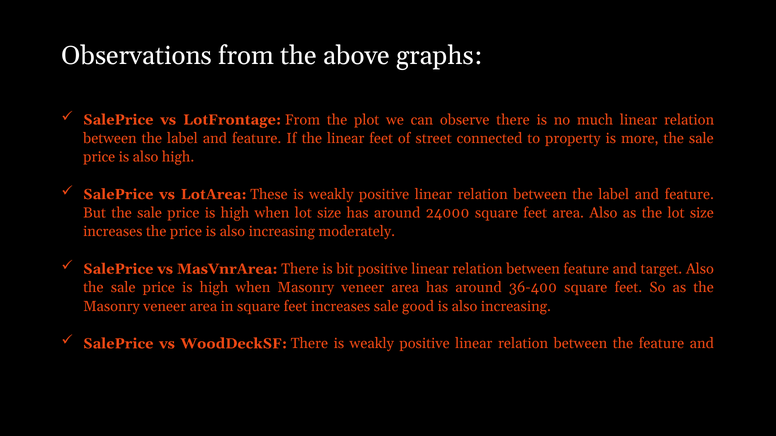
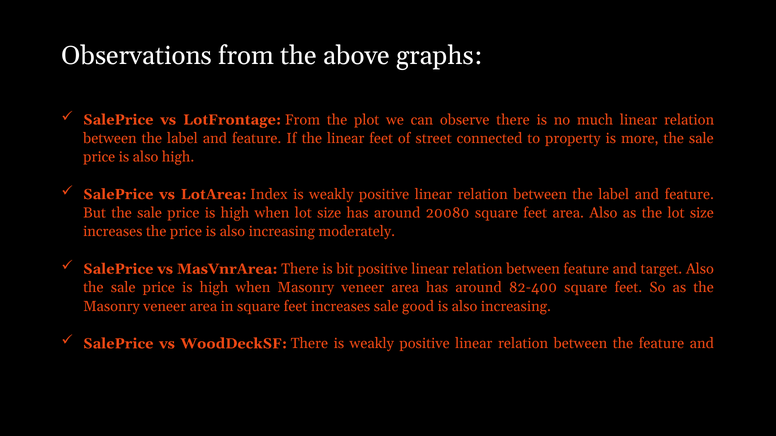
These: These -> Index
24000: 24000 -> 20080
36-400: 36-400 -> 82-400
